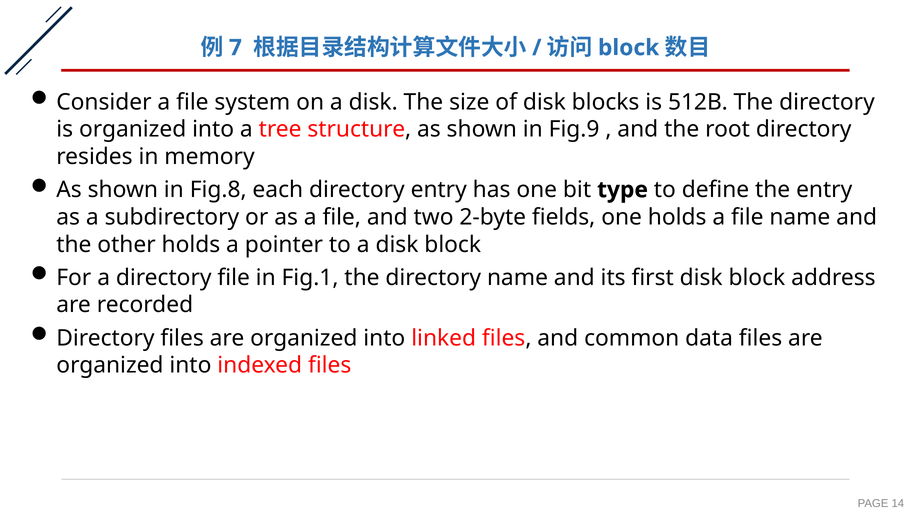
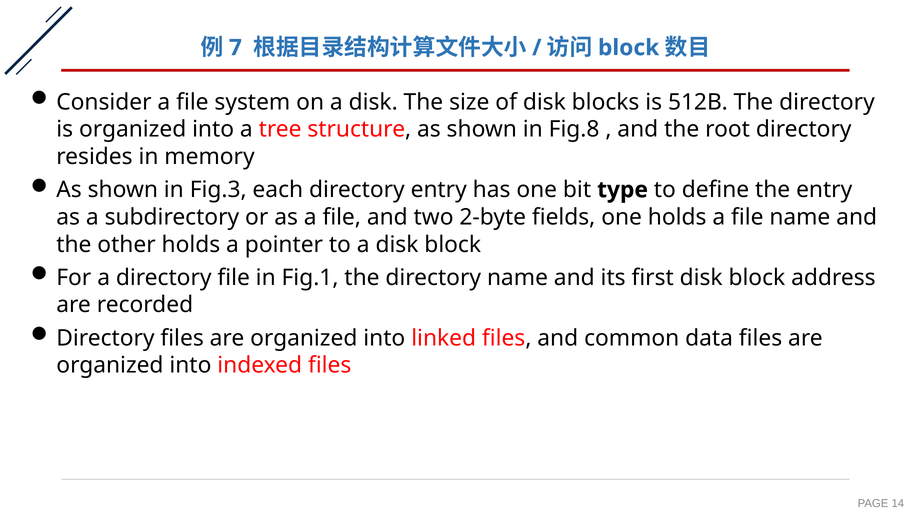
Fig.9: Fig.9 -> Fig.8
Fig.8: Fig.8 -> Fig.3
